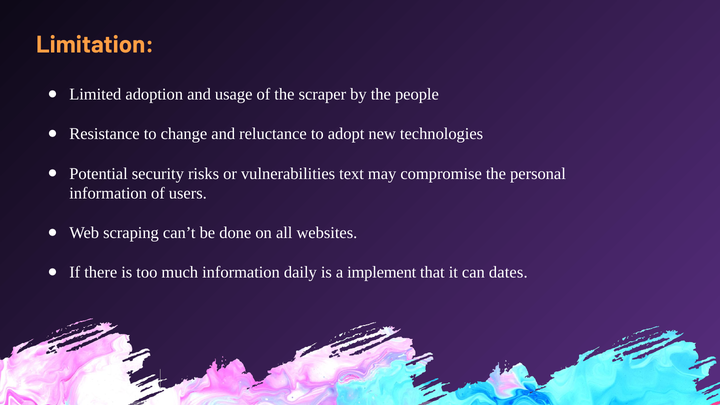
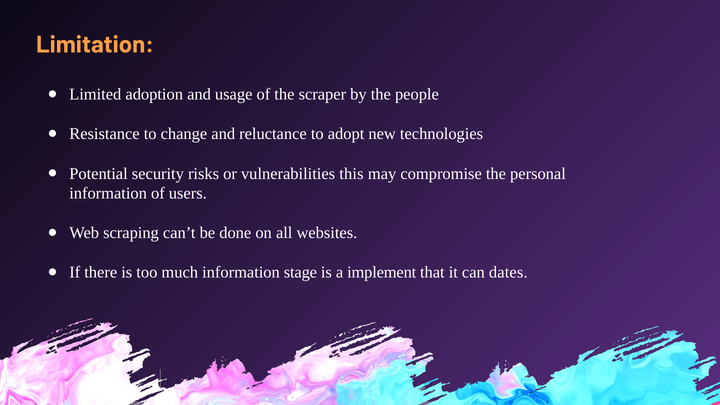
text: text -> this
daily: daily -> stage
